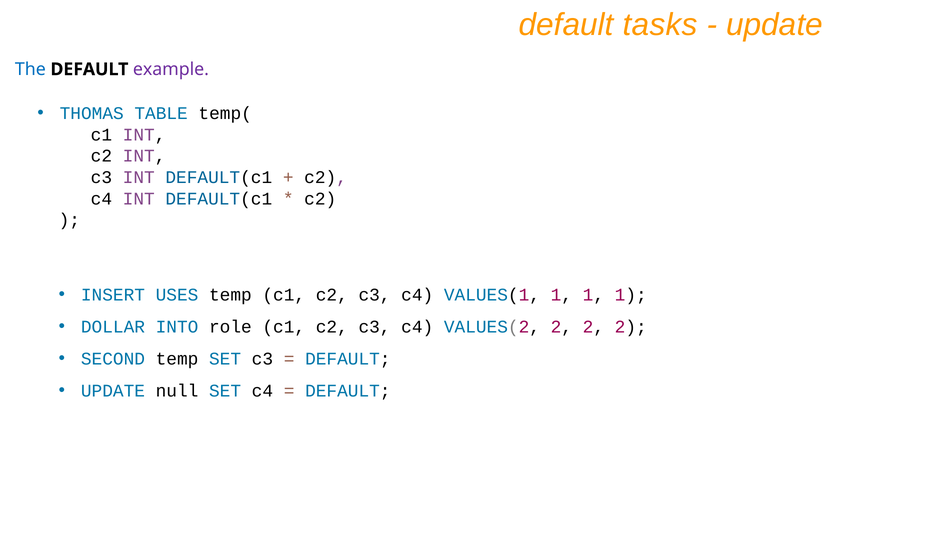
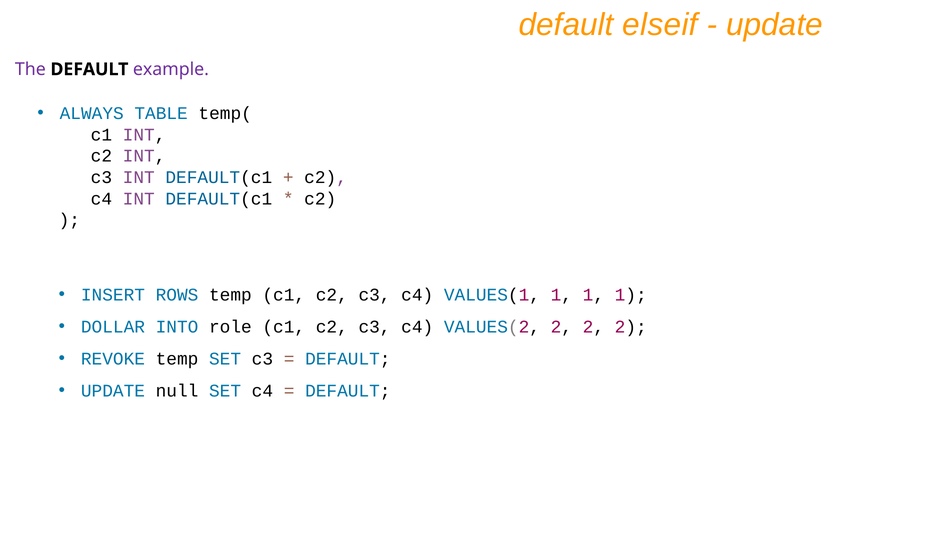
tasks: tasks -> elseif
The colour: blue -> purple
THOMAS: THOMAS -> ALWAYS
USES: USES -> ROWS
SECOND: SECOND -> REVOKE
